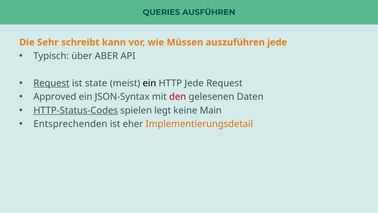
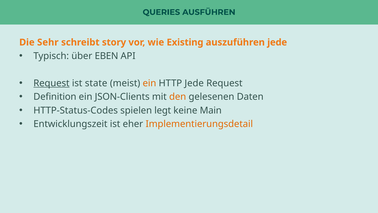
kann: kann -> story
Müssen: Müssen -> Existing
ABER: ABER -> EBEN
ein at (149, 83) colour: black -> orange
Approved: Approved -> Definition
JSON-Syntax: JSON-Syntax -> JSON-Clients
den colour: red -> orange
HTTP-Status-Codes underline: present -> none
Entsprechenden: Entsprechenden -> Entwicklungszeit
